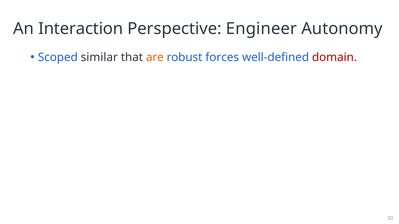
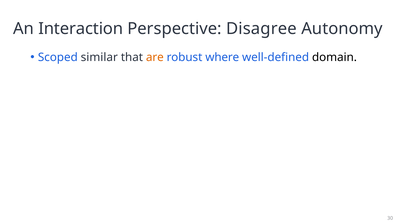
Engineer: Engineer -> Disagree
forces: forces -> where
domain colour: red -> black
